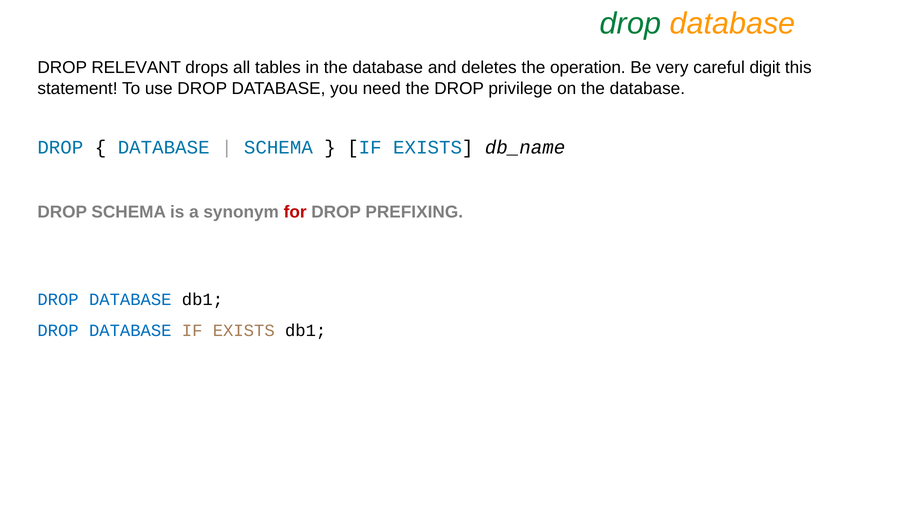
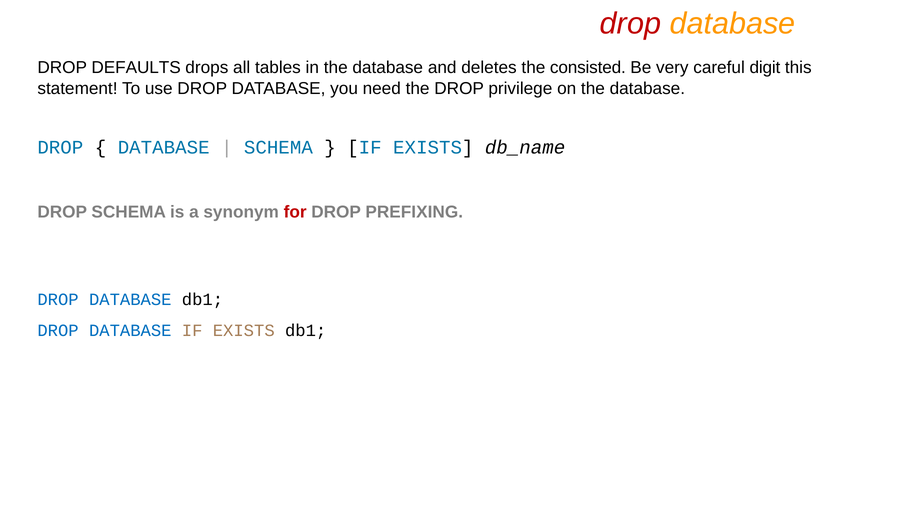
drop at (630, 24) colour: green -> red
RELEVANT: RELEVANT -> DEFAULTS
operation: operation -> consisted
